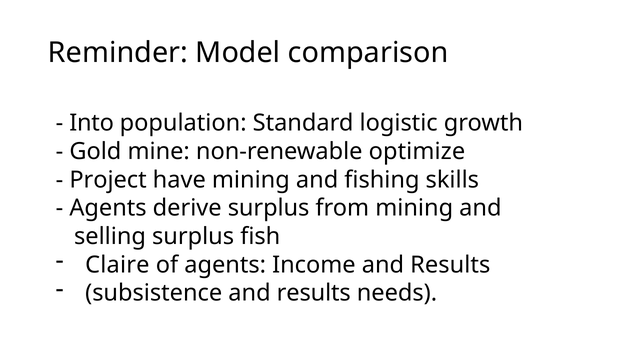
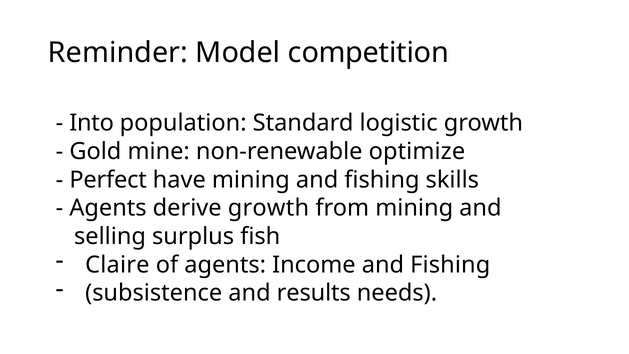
comparison: comparison -> competition
Project: Project -> Perfect
derive surplus: surplus -> growth
Income and Results: Results -> Fishing
